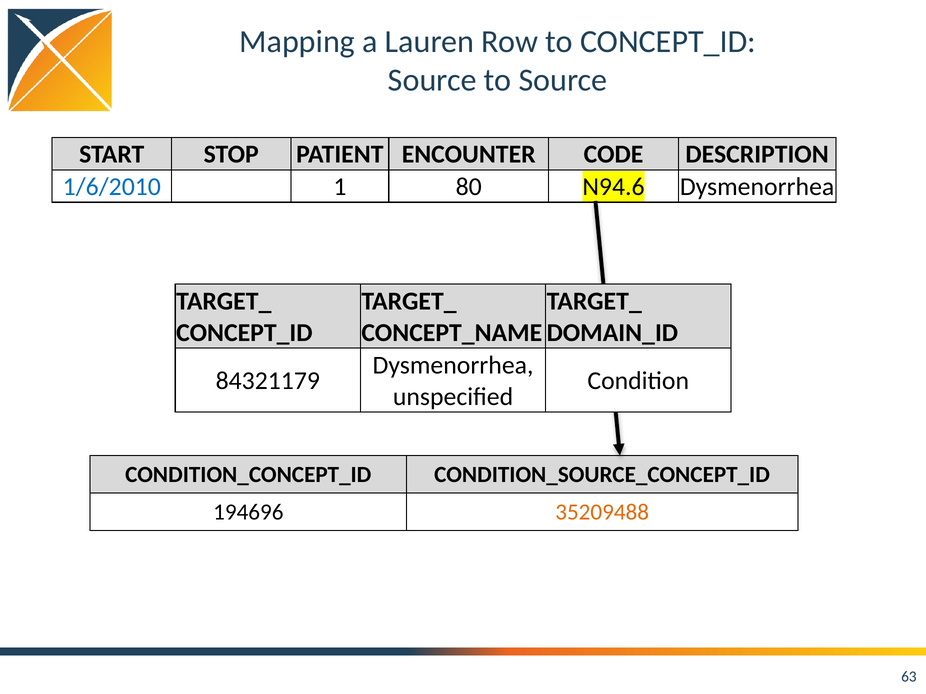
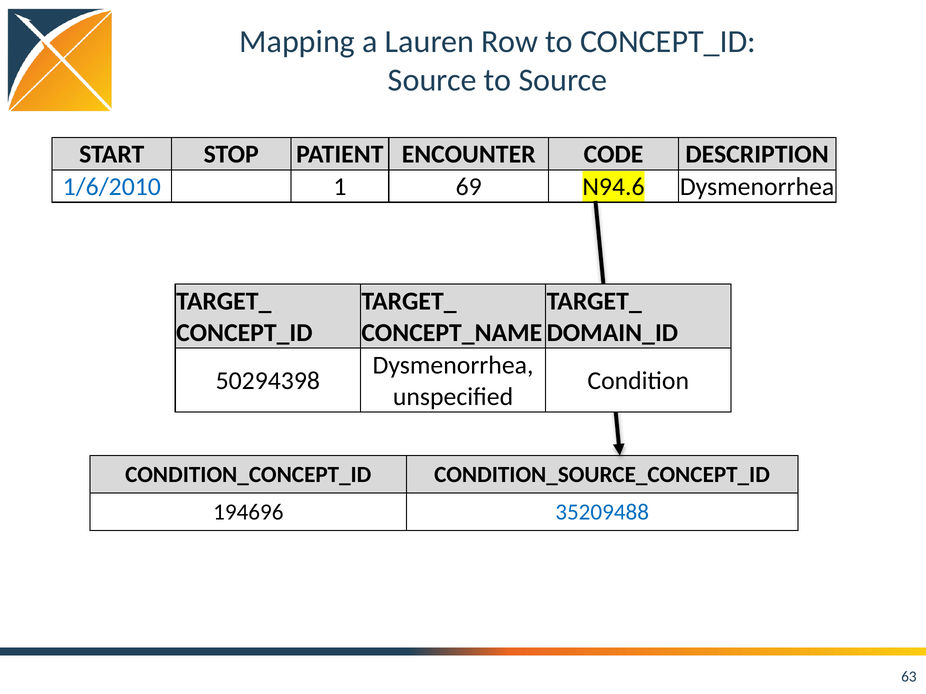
80: 80 -> 69
84321179: 84321179 -> 50294398
35209488 colour: orange -> blue
